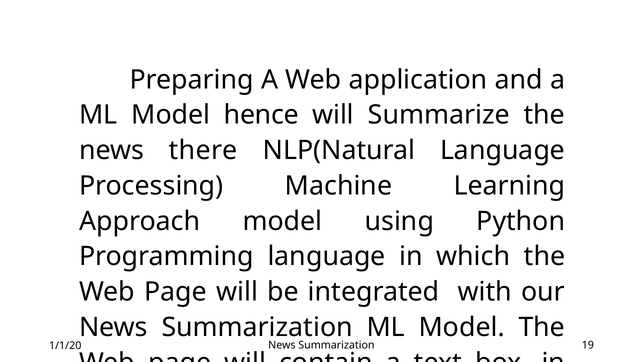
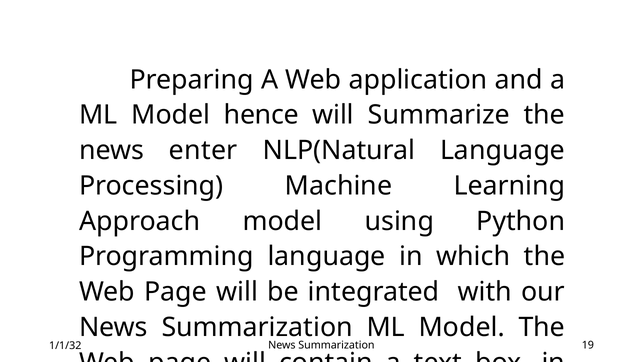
there: there -> enter
1/1/20: 1/1/20 -> 1/1/32
